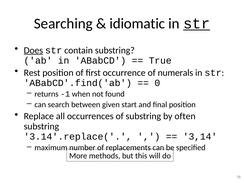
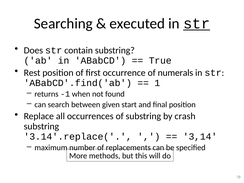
idiomatic: idiomatic -> executed
Does underline: present -> none
0: 0 -> 1
often: often -> crash
